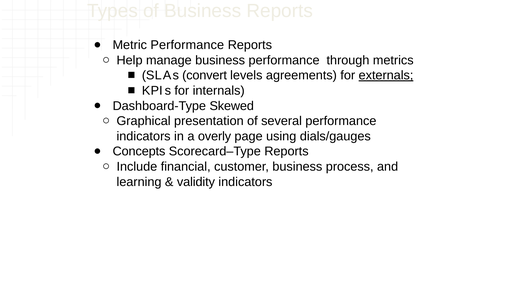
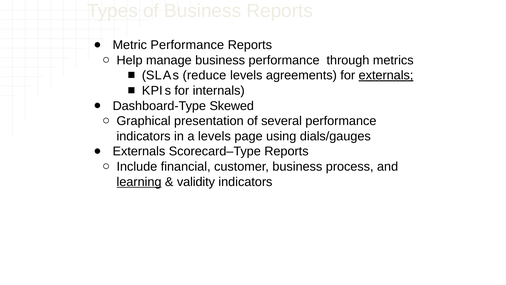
convert: convert -> reduce
a overly: overly -> levels
Concepts at (139, 151): Concepts -> Externals
learning underline: none -> present
